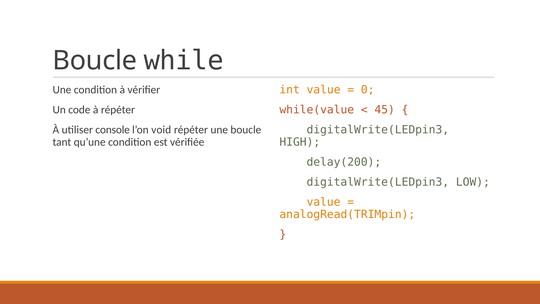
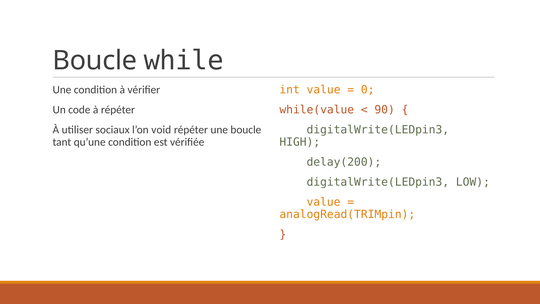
45: 45 -> 90
console: console -> sociaux
